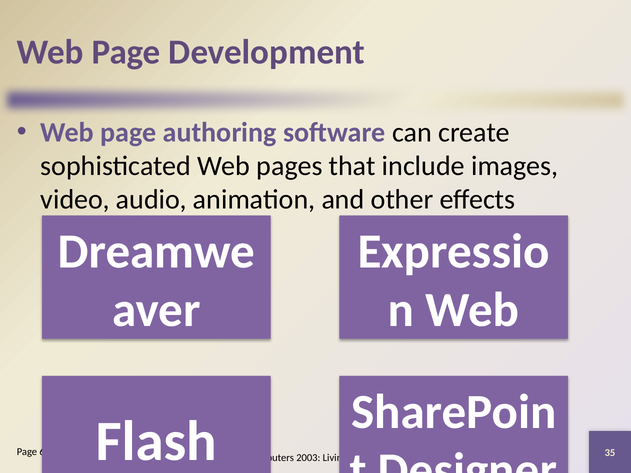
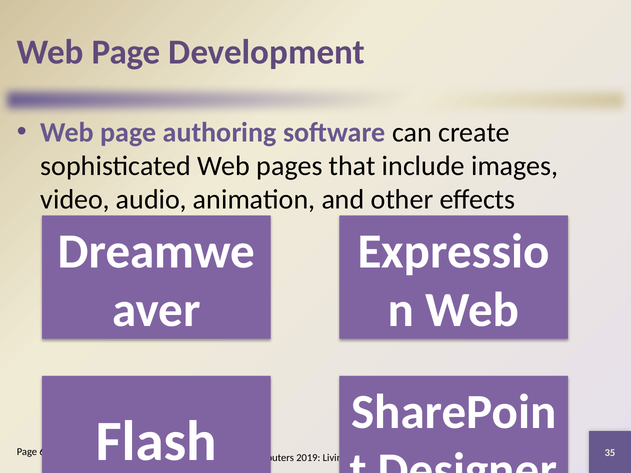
2003: 2003 -> 2019
